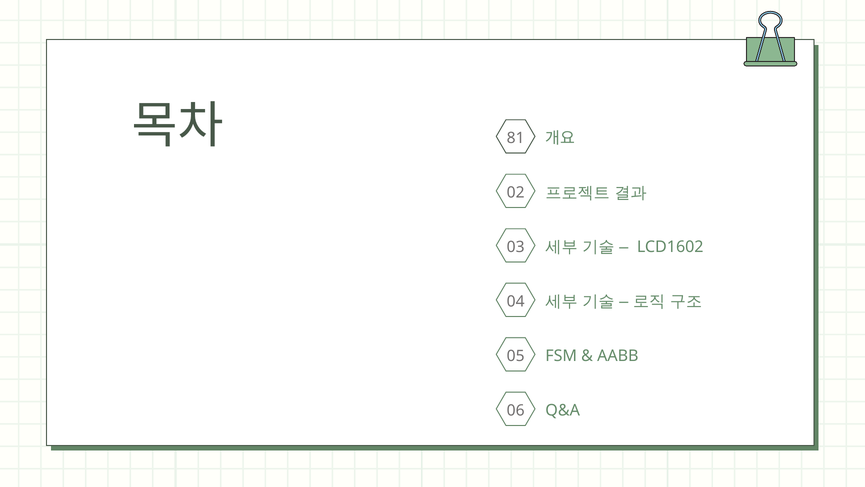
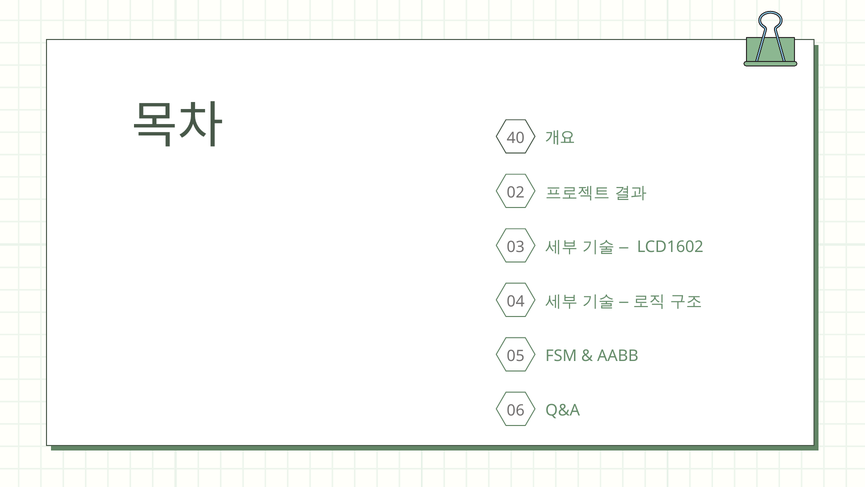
81: 81 -> 40
